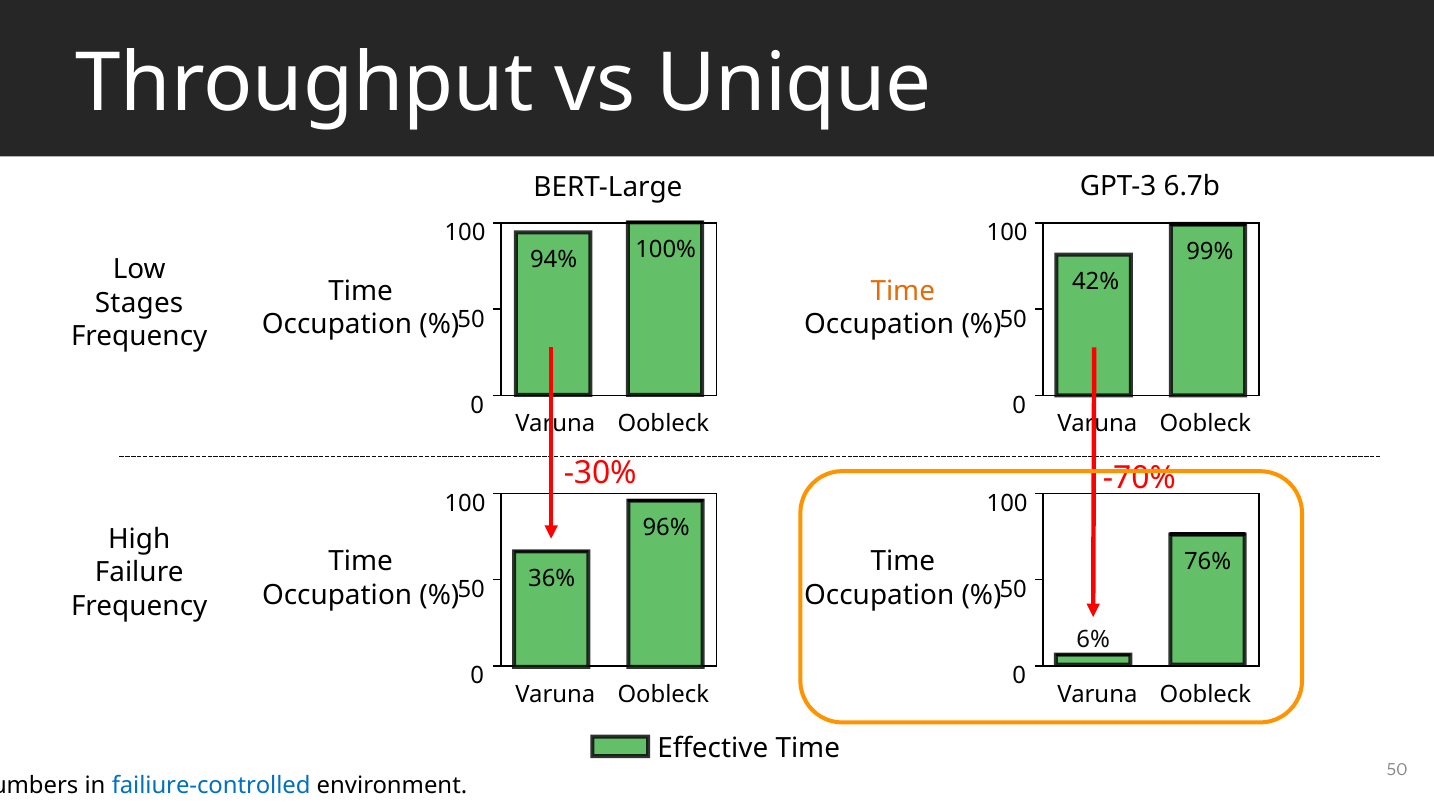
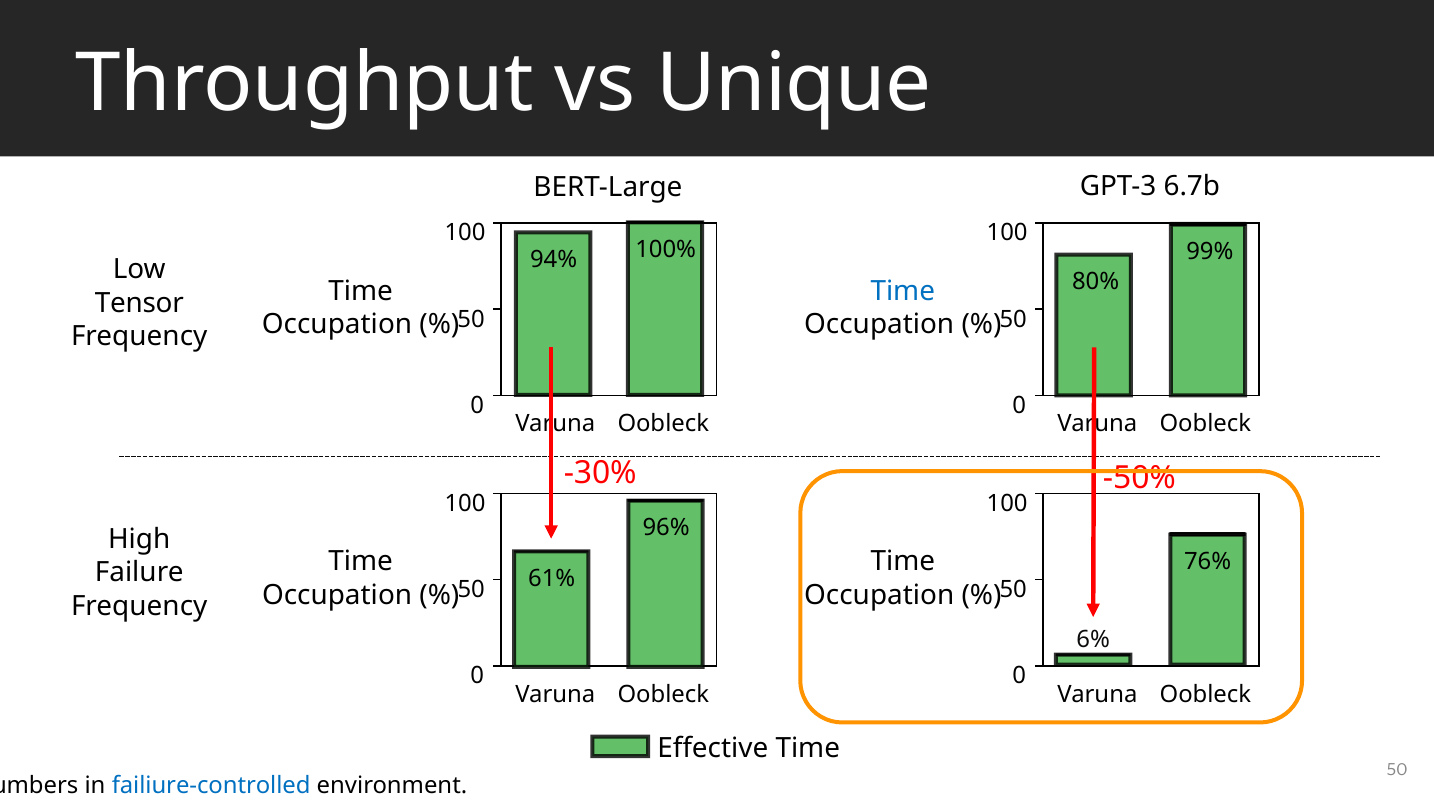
42%: 42% -> 80%
Time at (903, 291) colour: orange -> blue
Stages: Stages -> Tensor
-70%: -70% -> -50%
36%: 36% -> 61%
